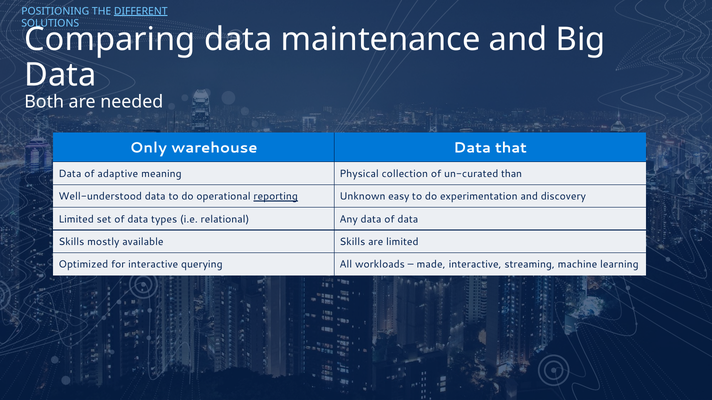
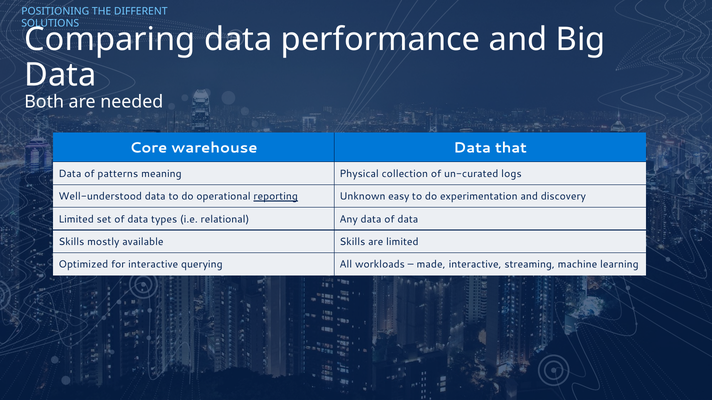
DIFFERENT underline: present -> none
maintenance: maintenance -> performance
Only: Only -> Core
adaptive: adaptive -> patterns
than: than -> logs
